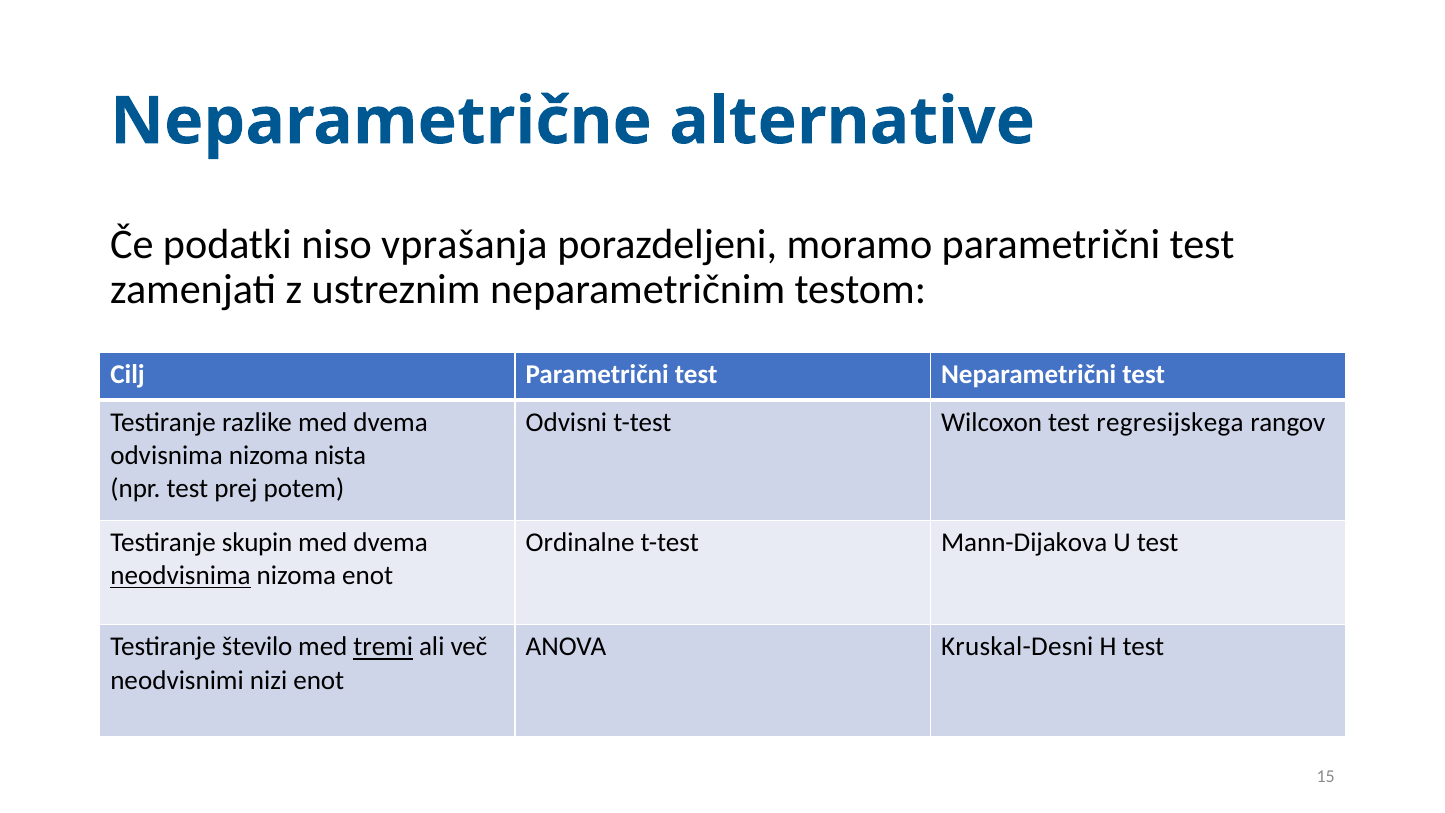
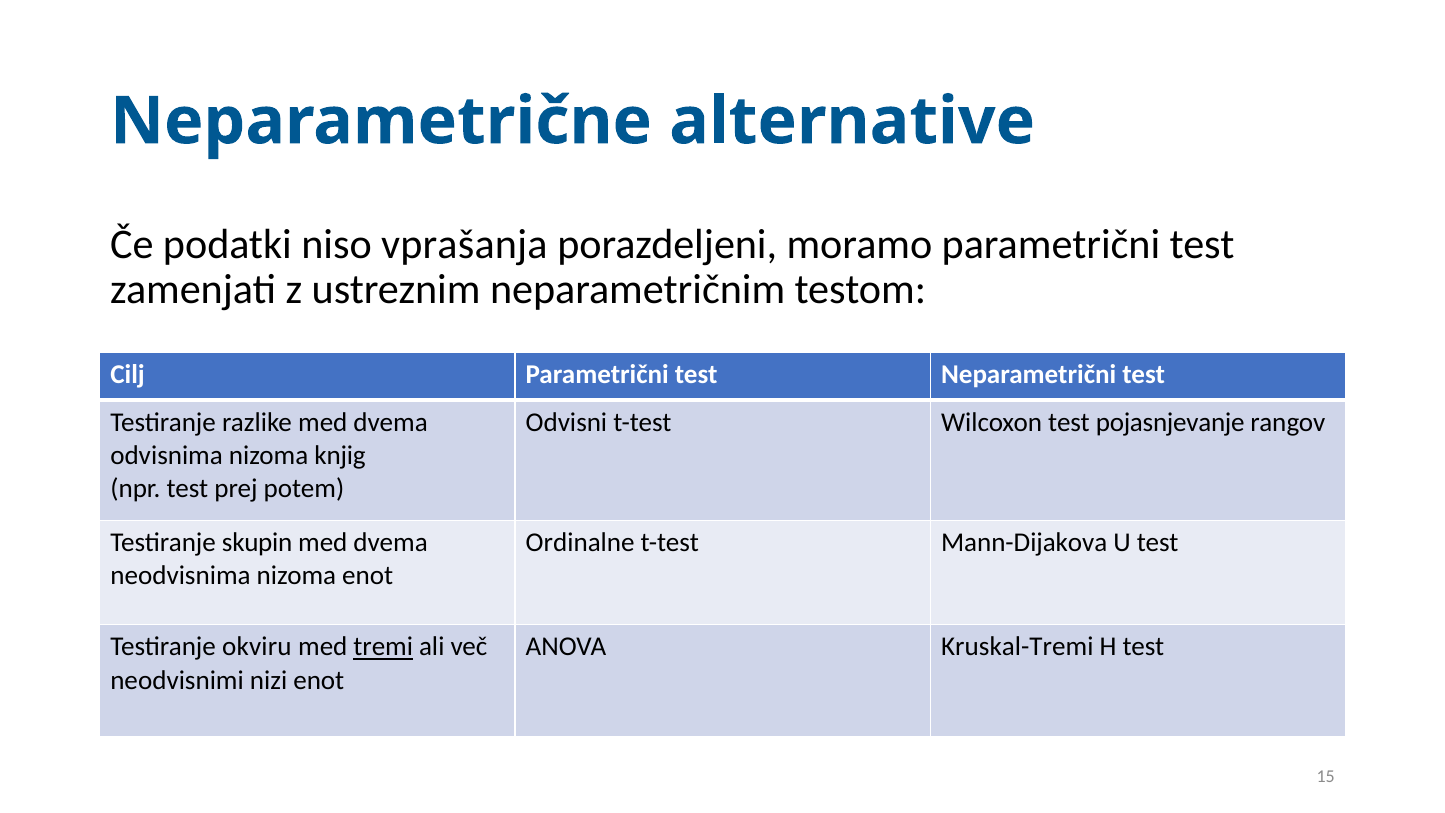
regresijskega: regresijskega -> pojasnjevanje
nista: nista -> knjig
neodvisnima underline: present -> none
število: število -> okviru
Kruskal-Desni: Kruskal-Desni -> Kruskal-Tremi
